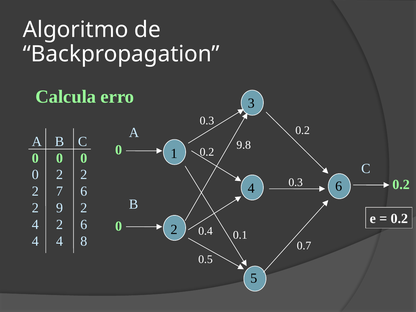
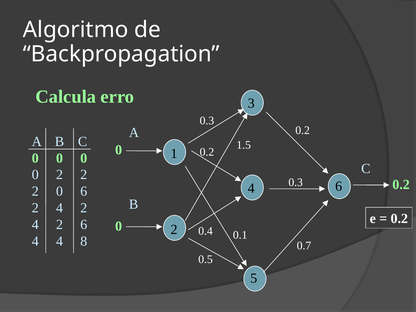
9.8: 9.8 -> 1.5
2 7: 7 -> 0
9 at (60, 208): 9 -> 4
